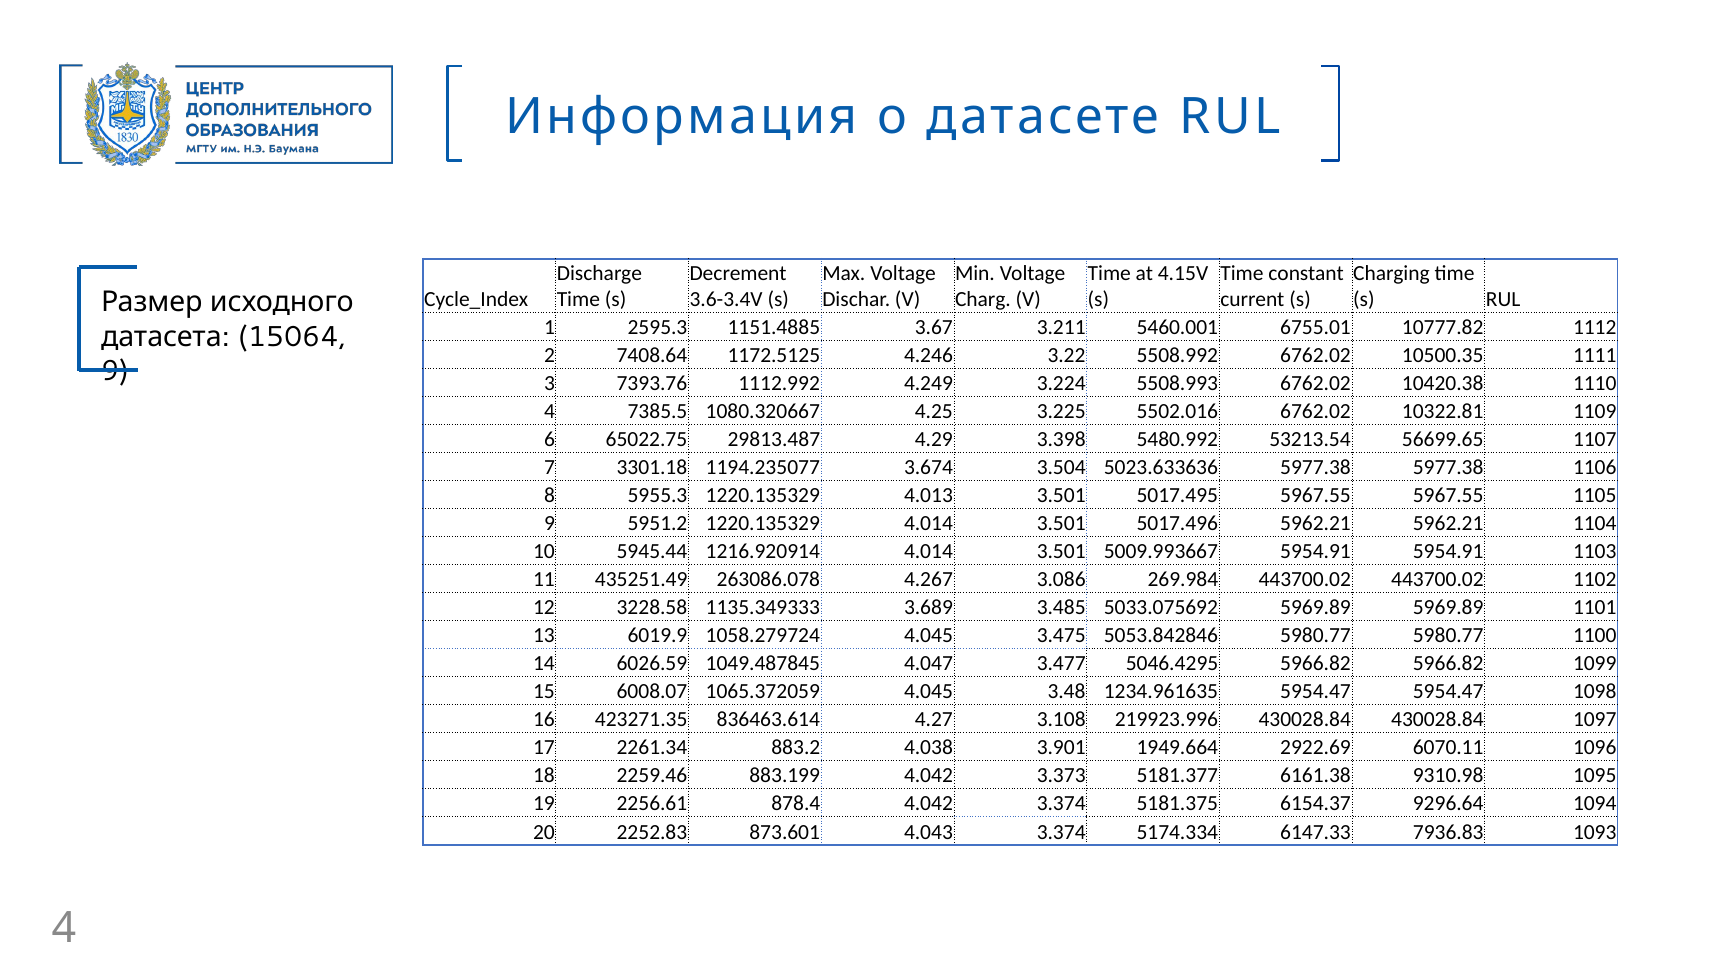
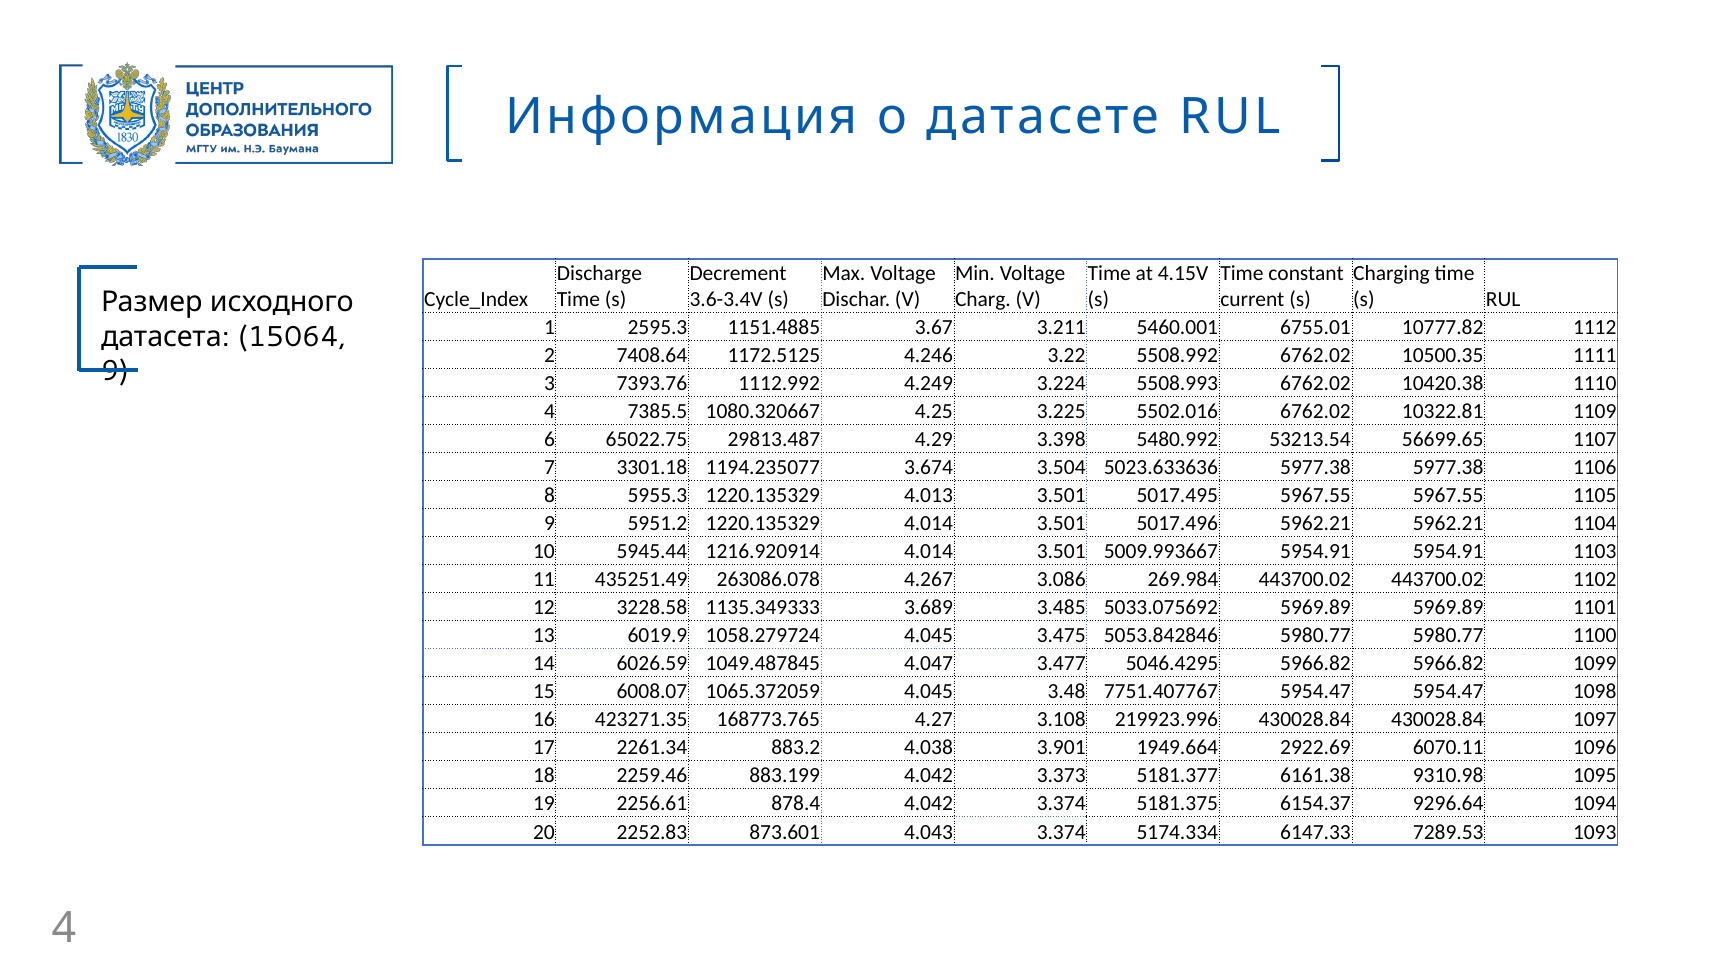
1234.961635: 1234.961635 -> 7751.407767
836463.614: 836463.614 -> 168773.765
7936.83: 7936.83 -> 7289.53
